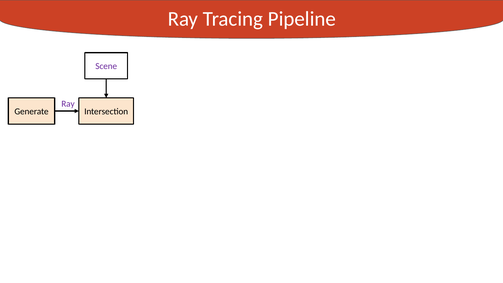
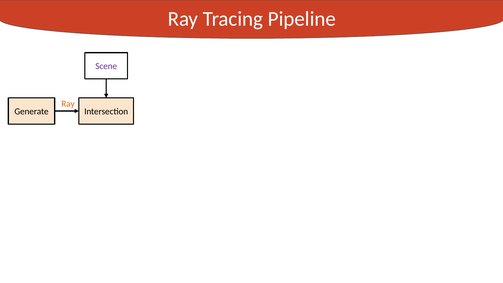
Ray at (68, 104) colour: purple -> orange
